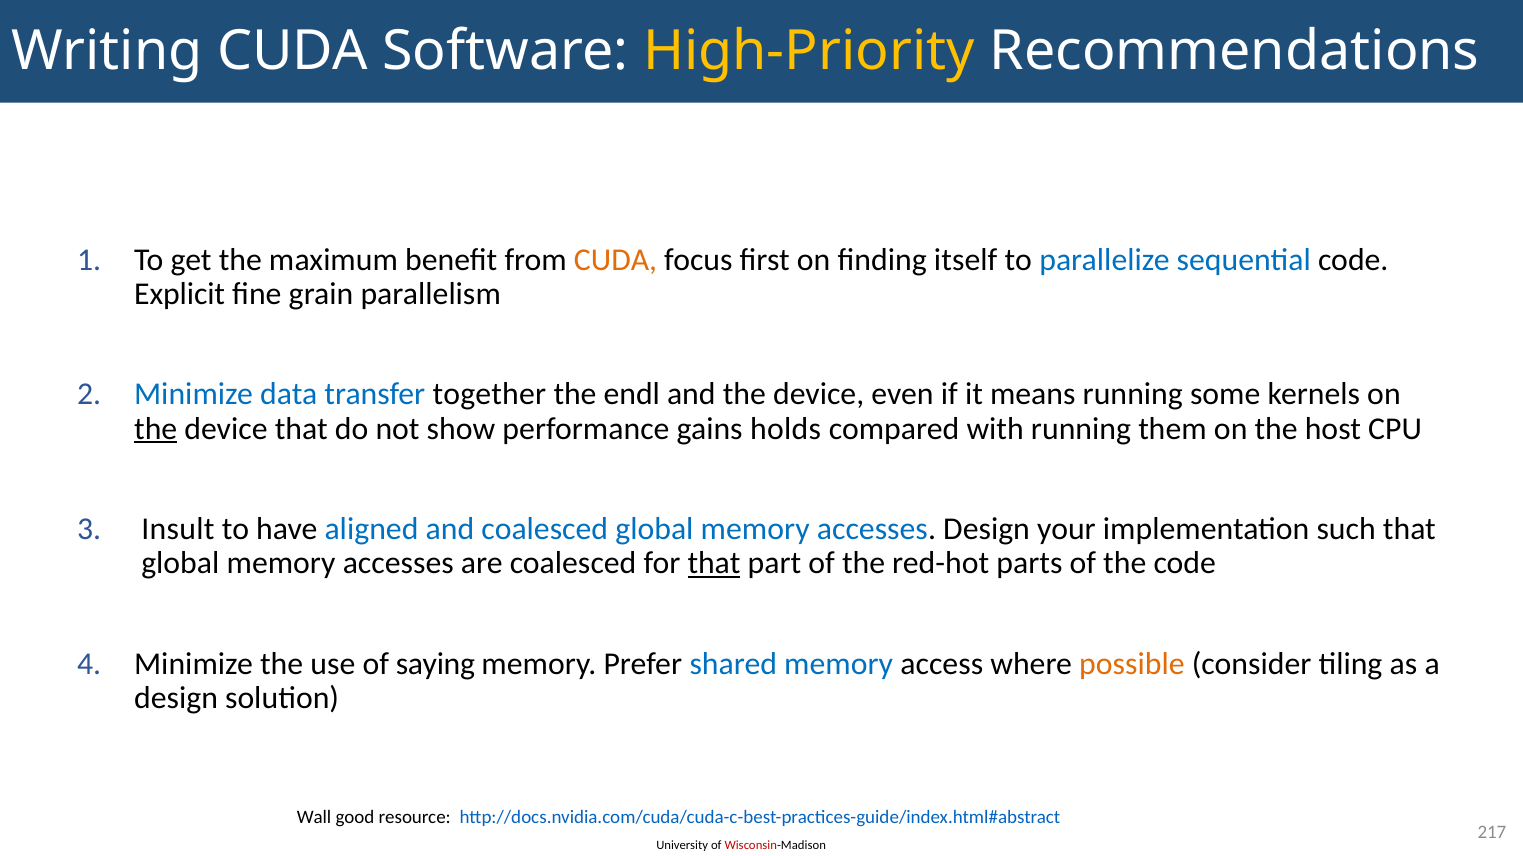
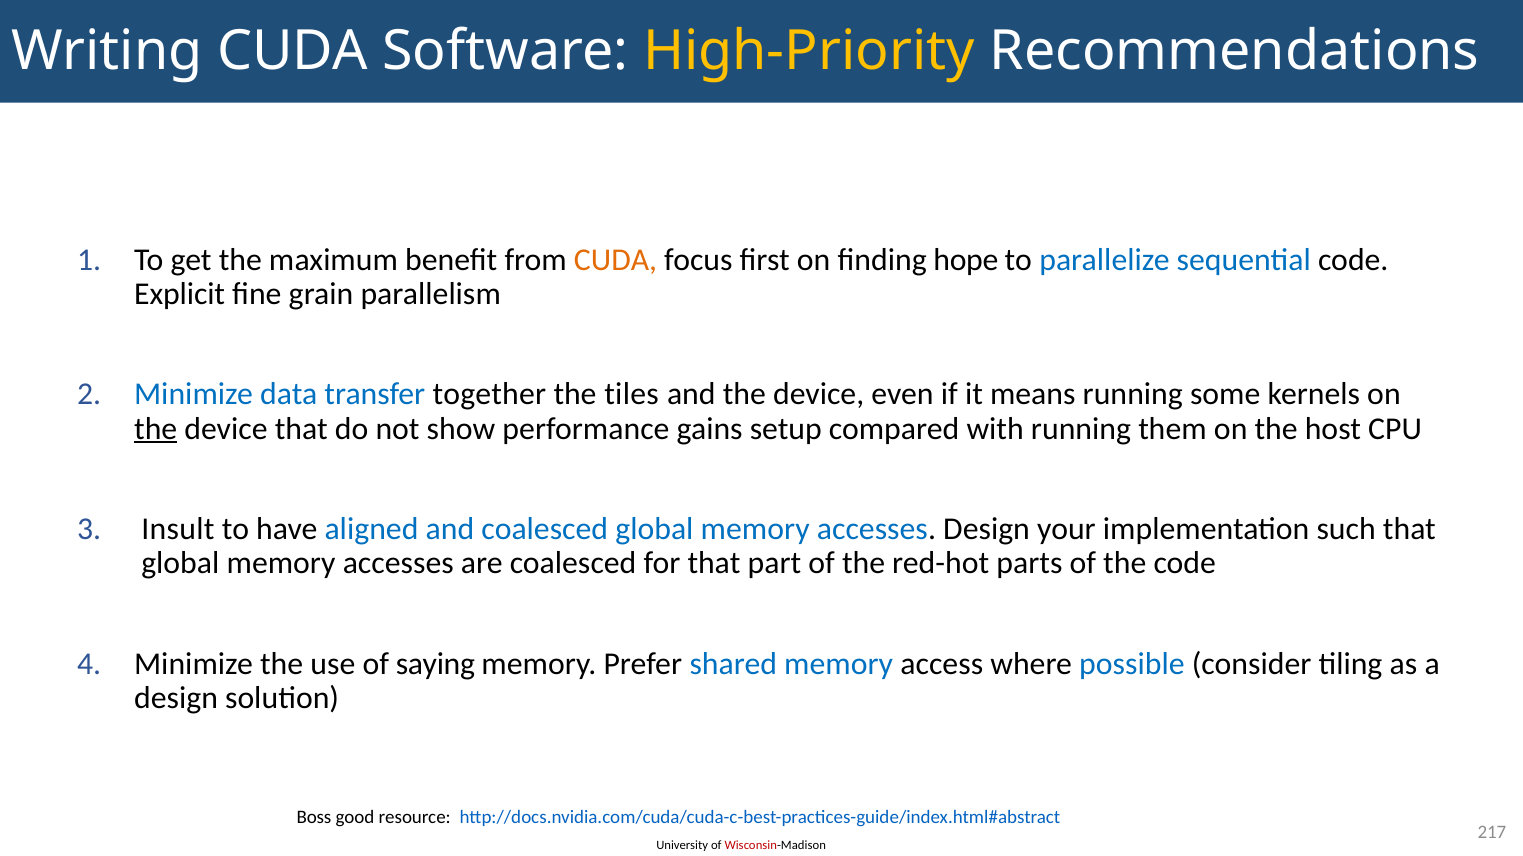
itself: itself -> hope
endl: endl -> tiles
holds: holds -> setup
that at (714, 564) underline: present -> none
possible colour: orange -> blue
Wall: Wall -> Boss
